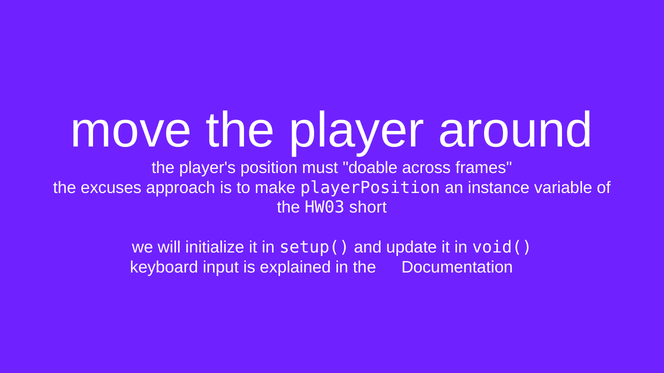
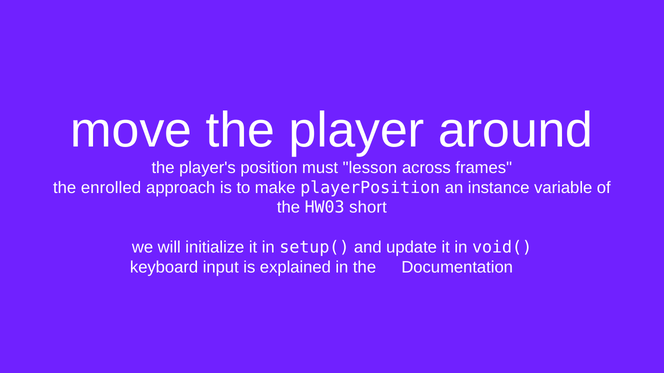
doable: doable -> lesson
excuses: excuses -> enrolled
